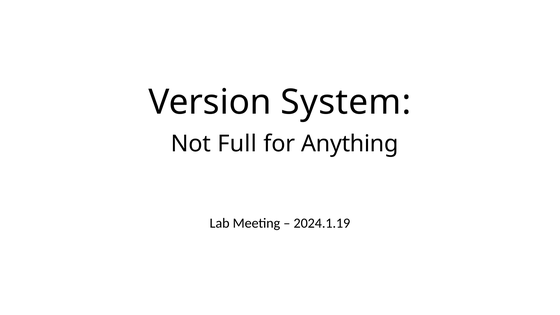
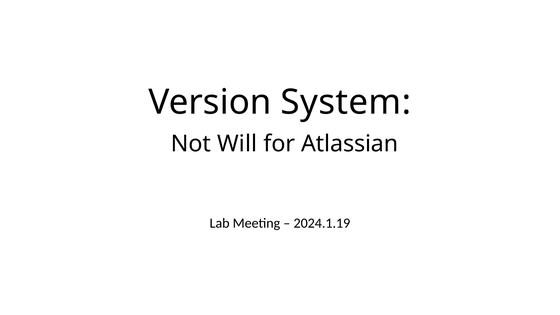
Full: Full -> Will
Anything: Anything -> Atlassian
